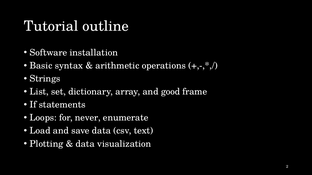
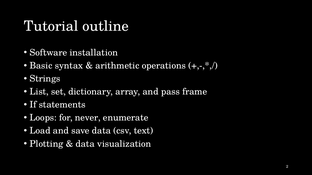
good: good -> pass
